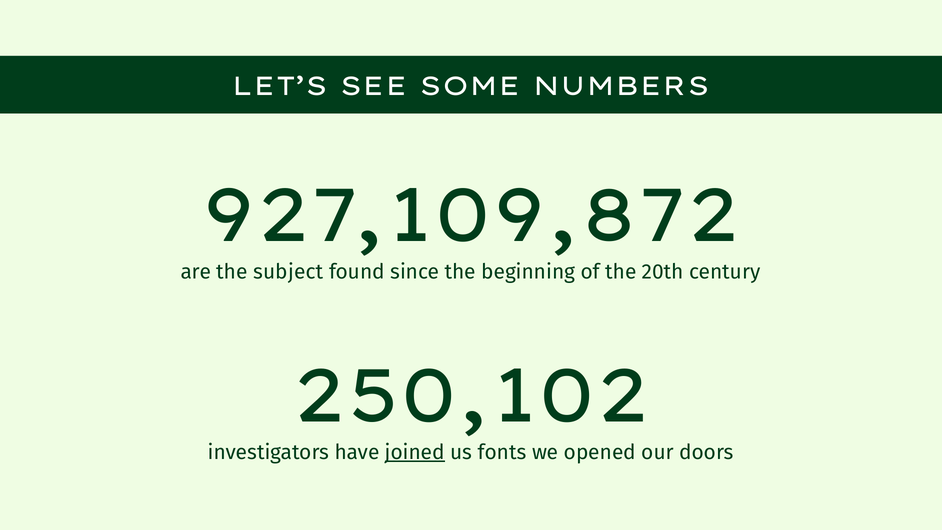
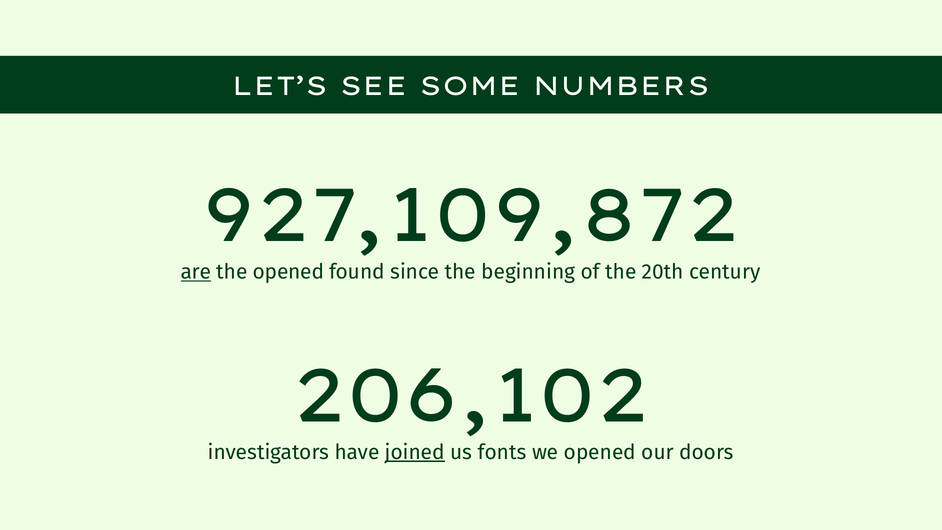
are underline: none -> present
the subject: subject -> opened
250,102: 250,102 -> 206,102
